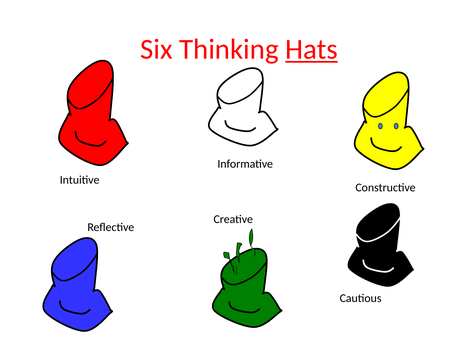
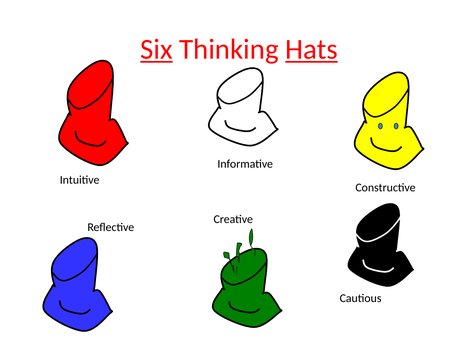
Six underline: none -> present
